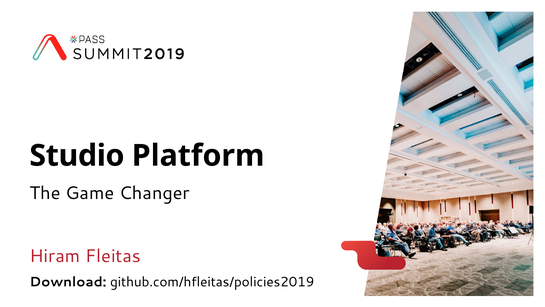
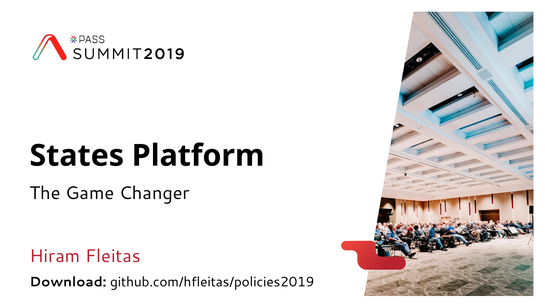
Studio: Studio -> States
